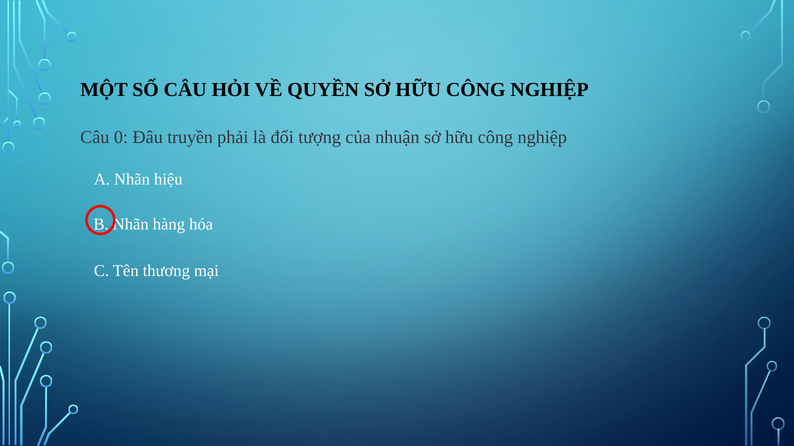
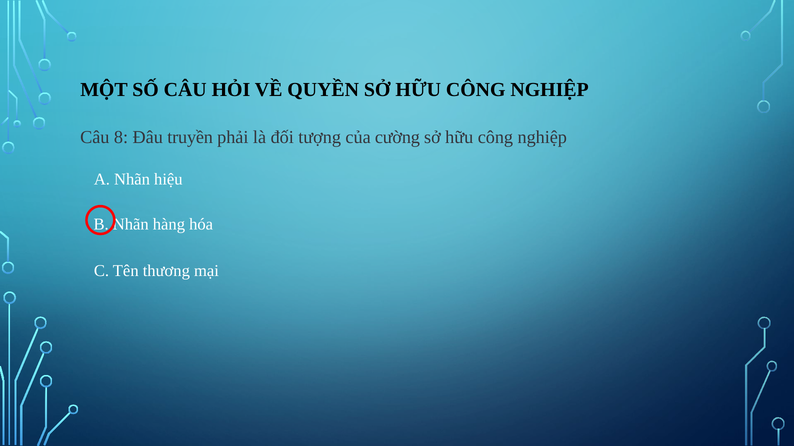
0: 0 -> 8
nhuận: nhuận -> cường
